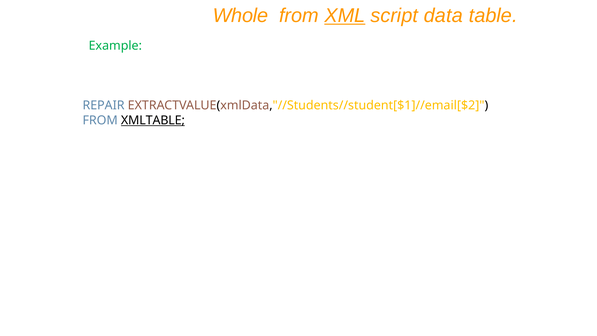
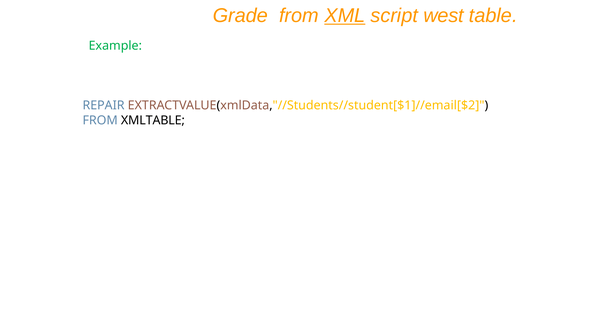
Whole: Whole -> Grade
data: data -> west
XMLTABLE underline: present -> none
